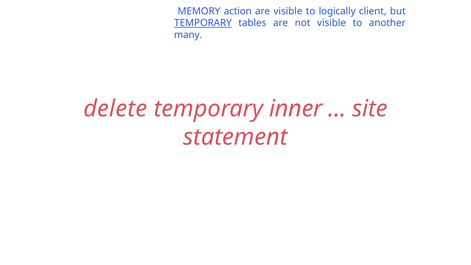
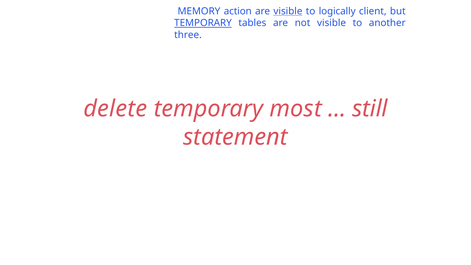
visible at (288, 11) underline: none -> present
many: many -> three
inner: inner -> most
site: site -> still
